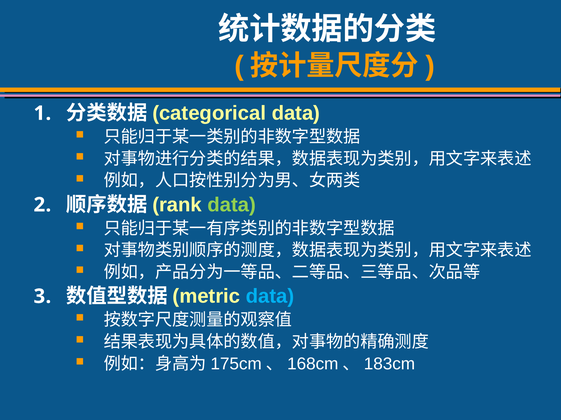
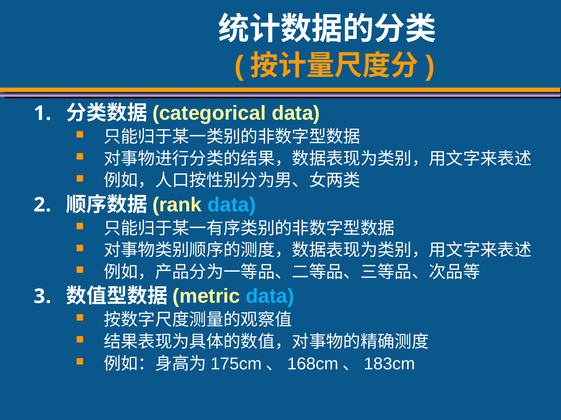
data at (232, 205) colour: light green -> light blue
